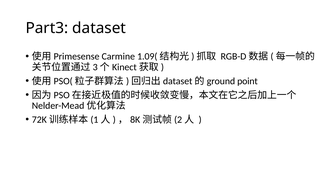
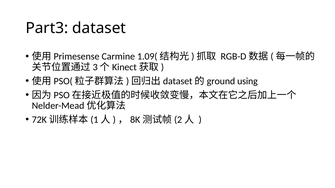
point: point -> using
